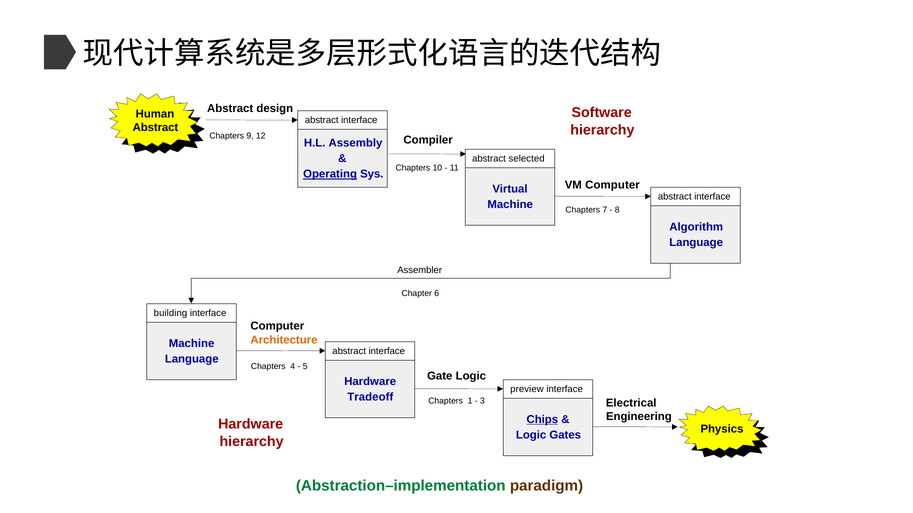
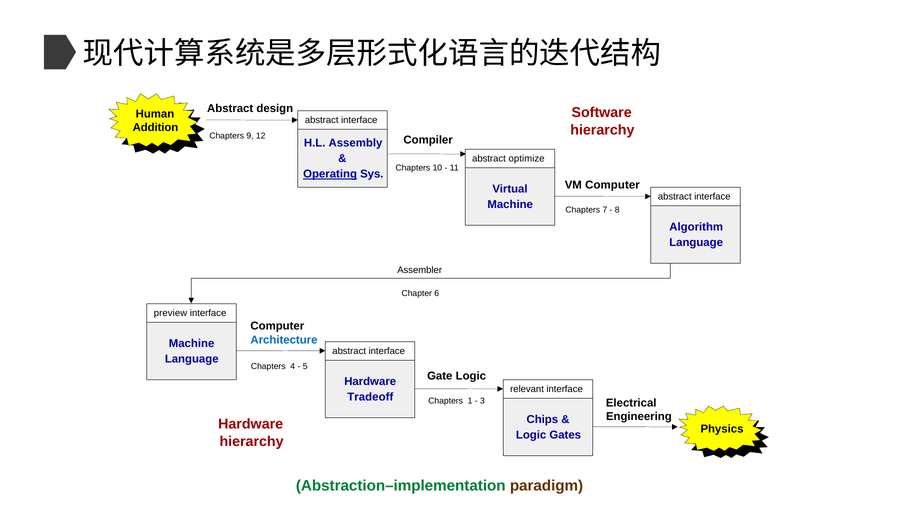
Abstract at (155, 128): Abstract -> Addition
selected: selected -> optimize
building: building -> preview
Architecture colour: orange -> blue
preview: preview -> relevant
Chips underline: present -> none
